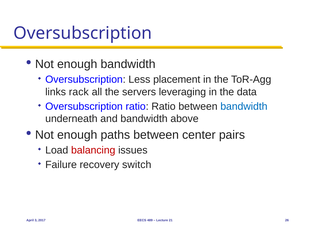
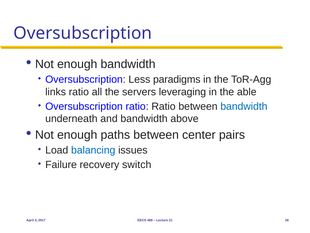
placement: placement -> paradigms
links rack: rack -> ratio
data: data -> able
balancing colour: red -> blue
